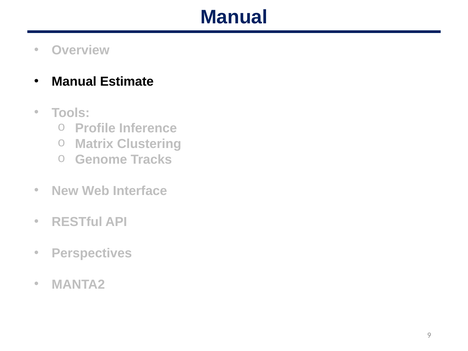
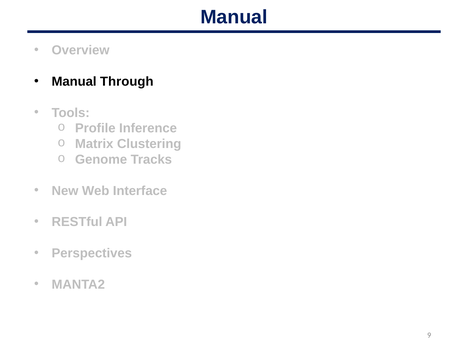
Estimate: Estimate -> Through
